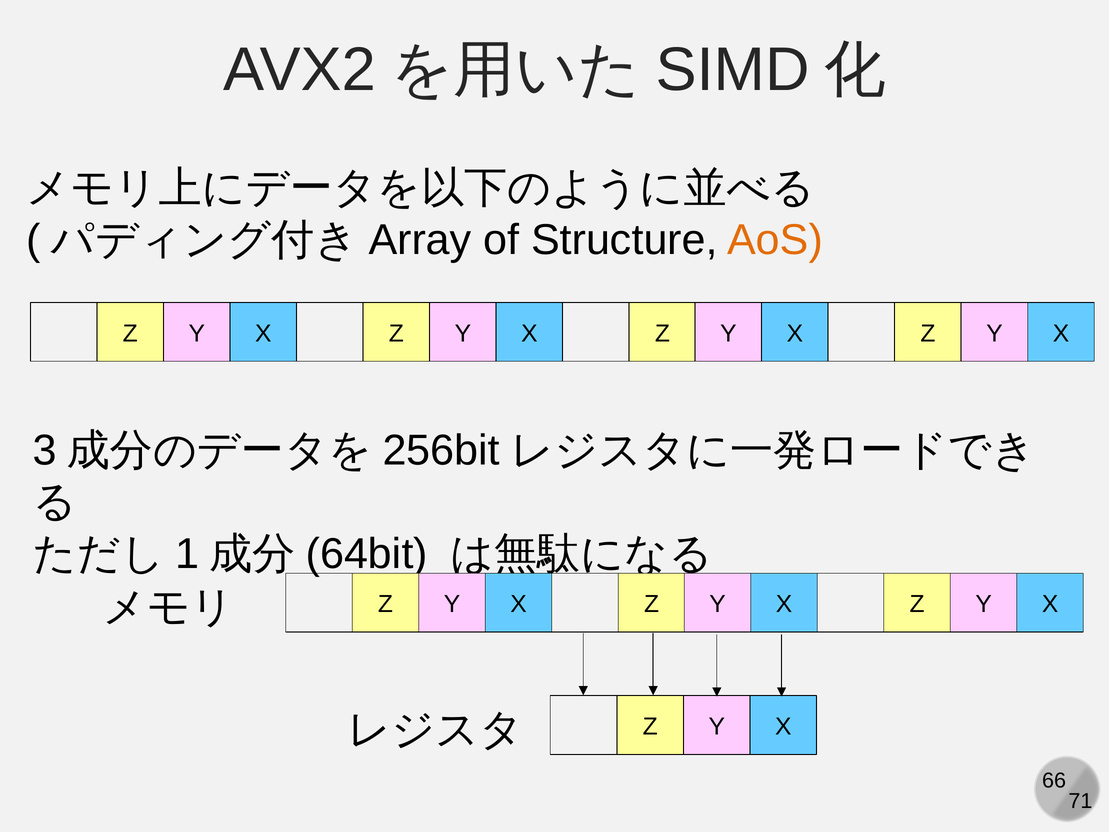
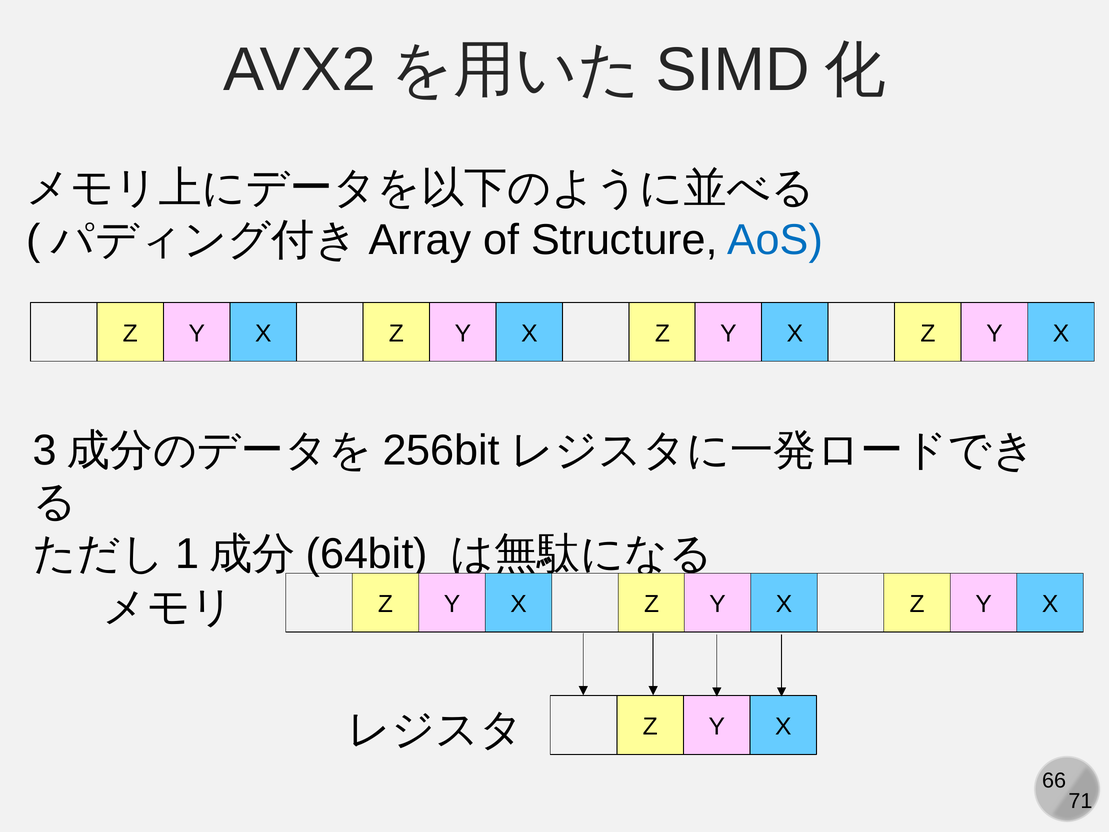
AoS colour: orange -> blue
